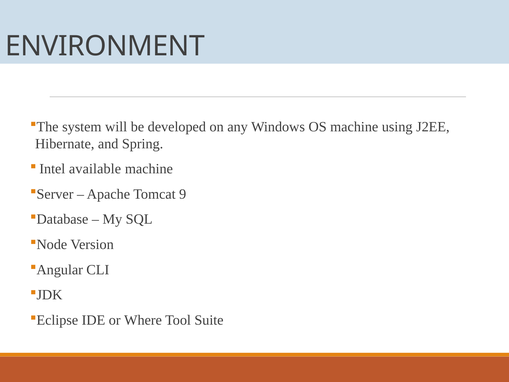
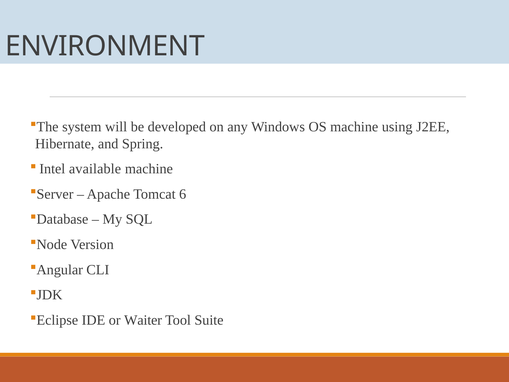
9: 9 -> 6
Where: Where -> Waiter
